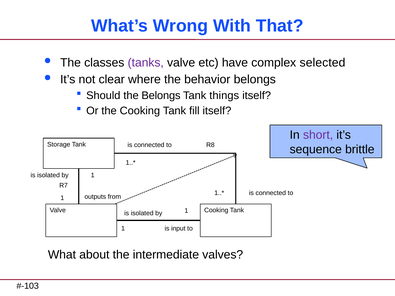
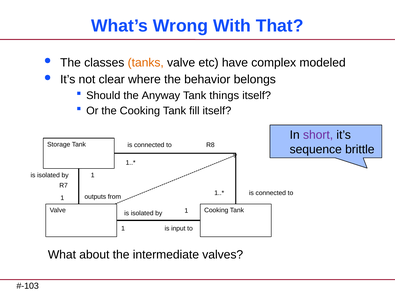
tanks colour: purple -> orange
selected: selected -> modeled
the Belongs: Belongs -> Anyway
